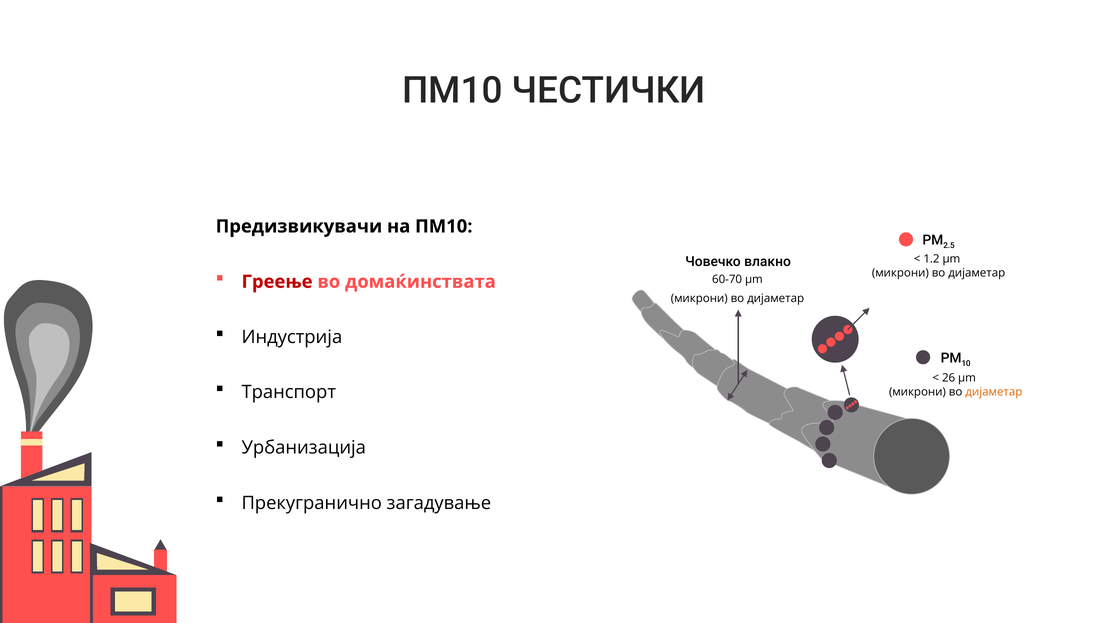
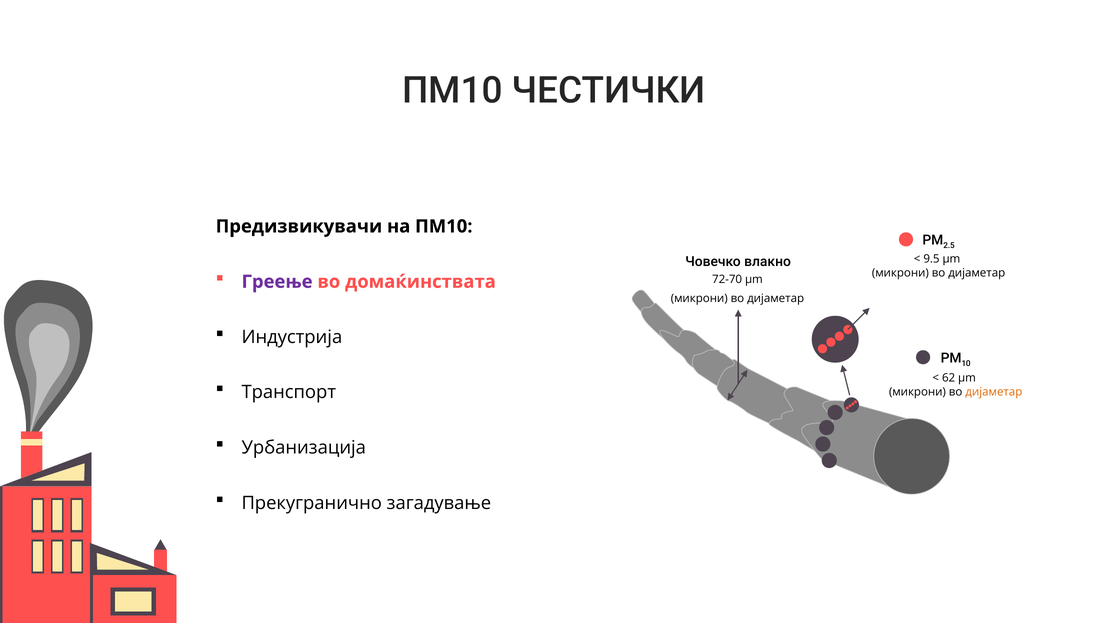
1.2: 1.2 -> 9.5
Греење colour: red -> purple
60-70: 60-70 -> 72-70
26: 26 -> 62
